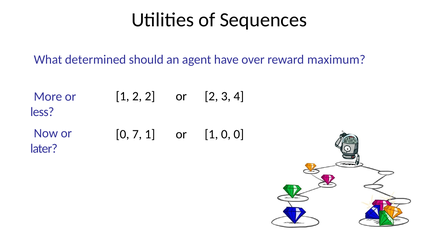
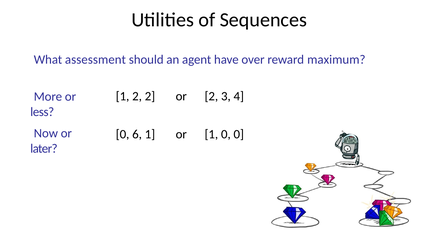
determined: determined -> assessment
7: 7 -> 6
